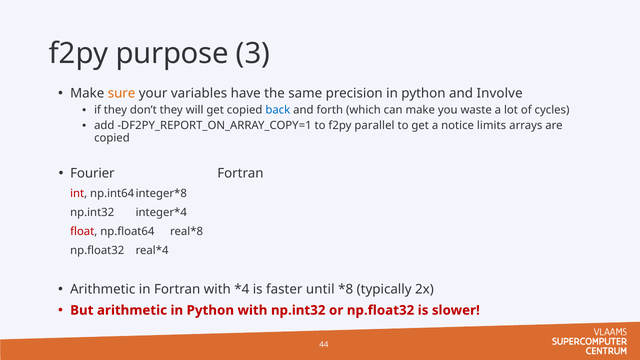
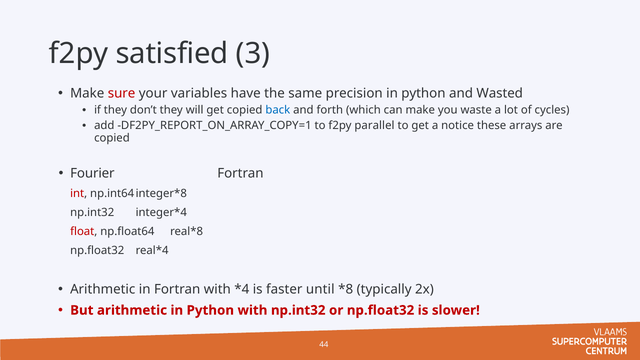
purpose: purpose -> satisfied
sure colour: orange -> red
Involve: Involve -> Wasted
limits: limits -> these
